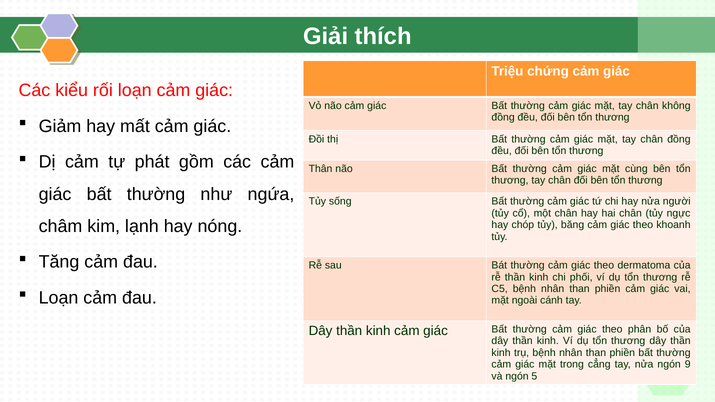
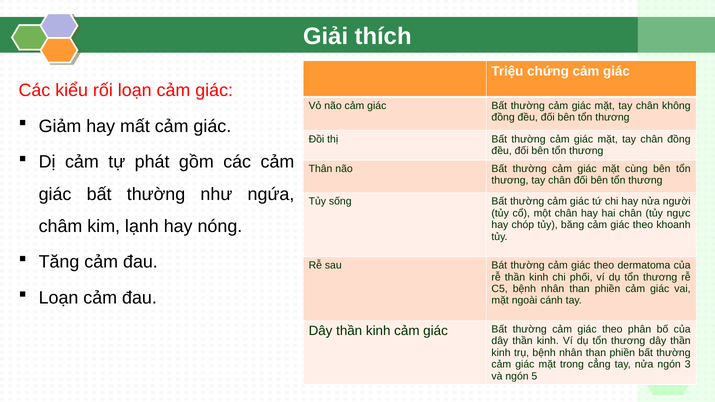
9: 9 -> 3
